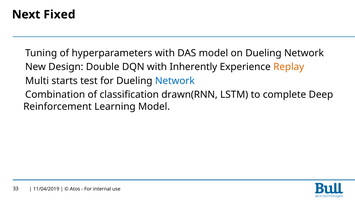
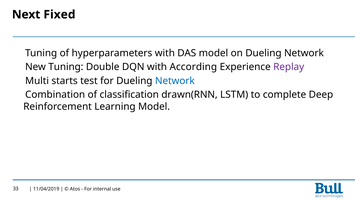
New Design: Design -> Tuning
Inherently: Inherently -> According
Replay colour: orange -> purple
